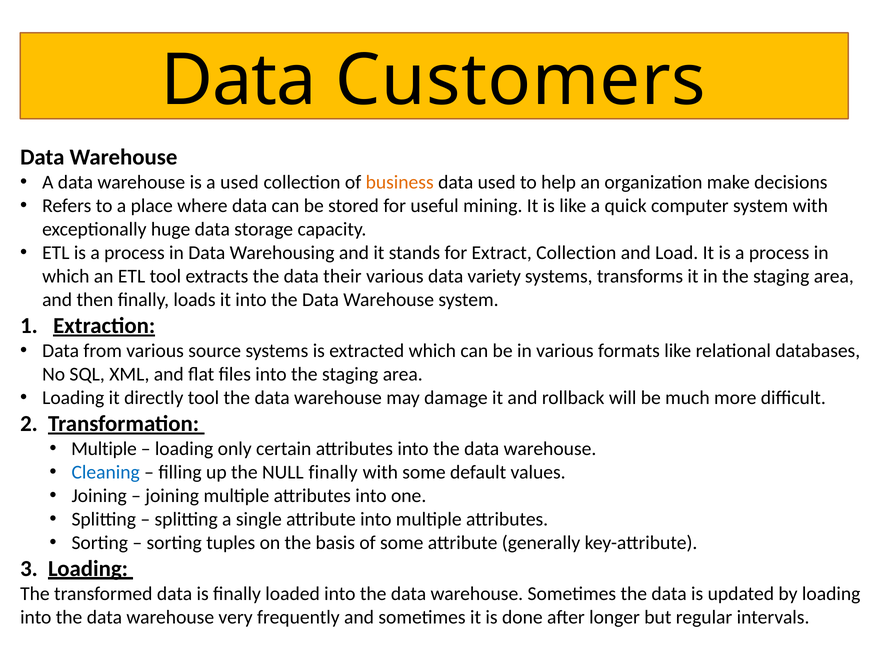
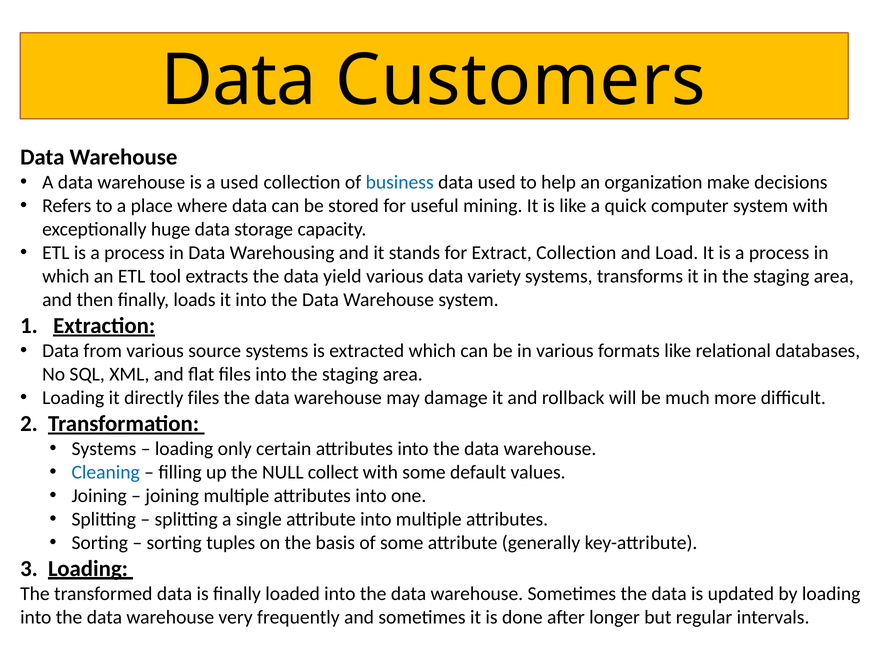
business colour: orange -> blue
their: their -> yield
directly tool: tool -> files
Multiple at (104, 449): Multiple -> Systems
NULL finally: finally -> collect
